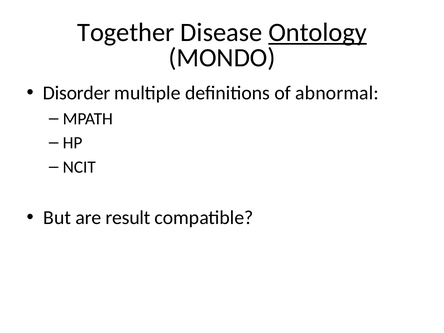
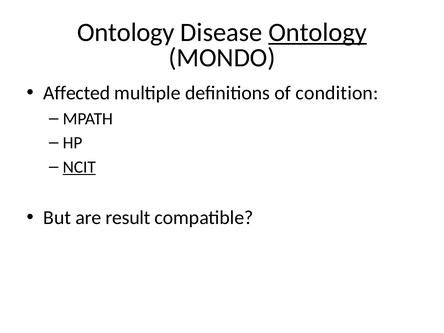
Together at (126, 32): Together -> Ontology
Disorder: Disorder -> Affected
abnormal: abnormal -> condition
NCIT underline: none -> present
